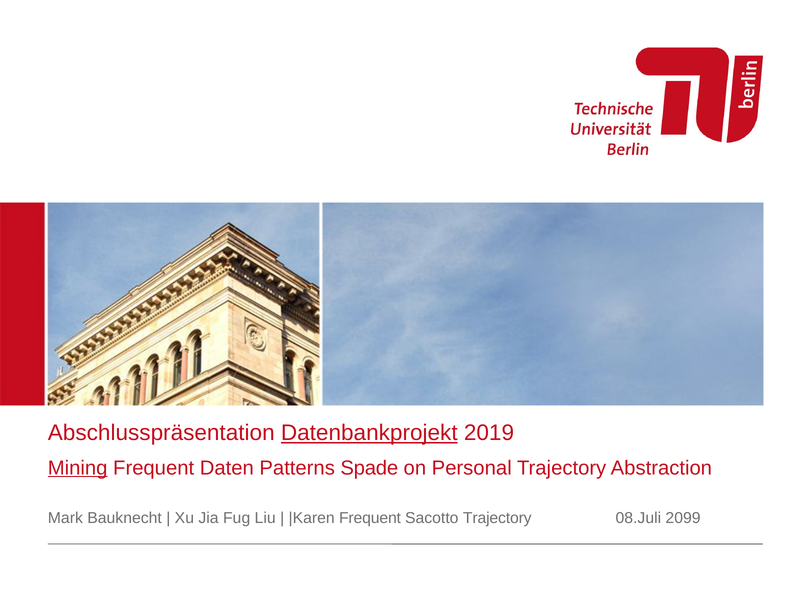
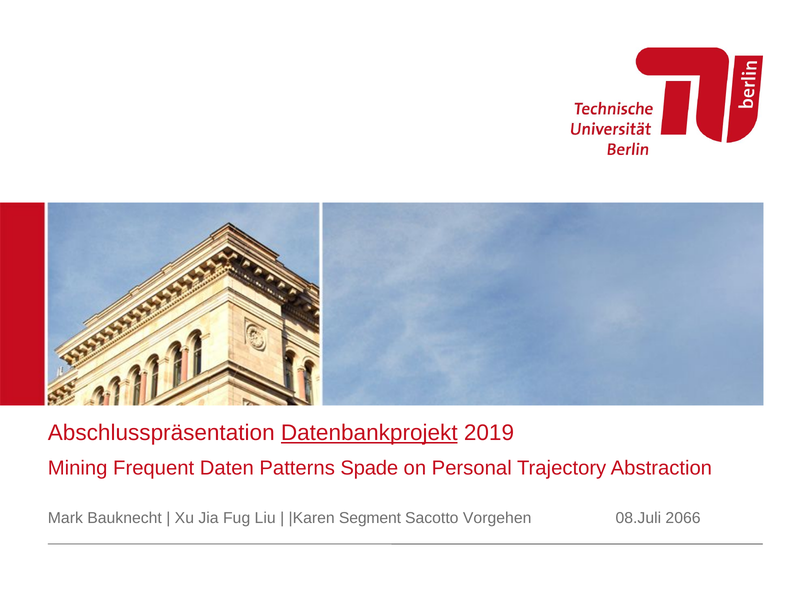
Mining underline: present -> none
Frequent at (370, 518): Frequent -> Segment
Sacotto Trajectory: Trajectory -> Vorgehen
2099: 2099 -> 2066
